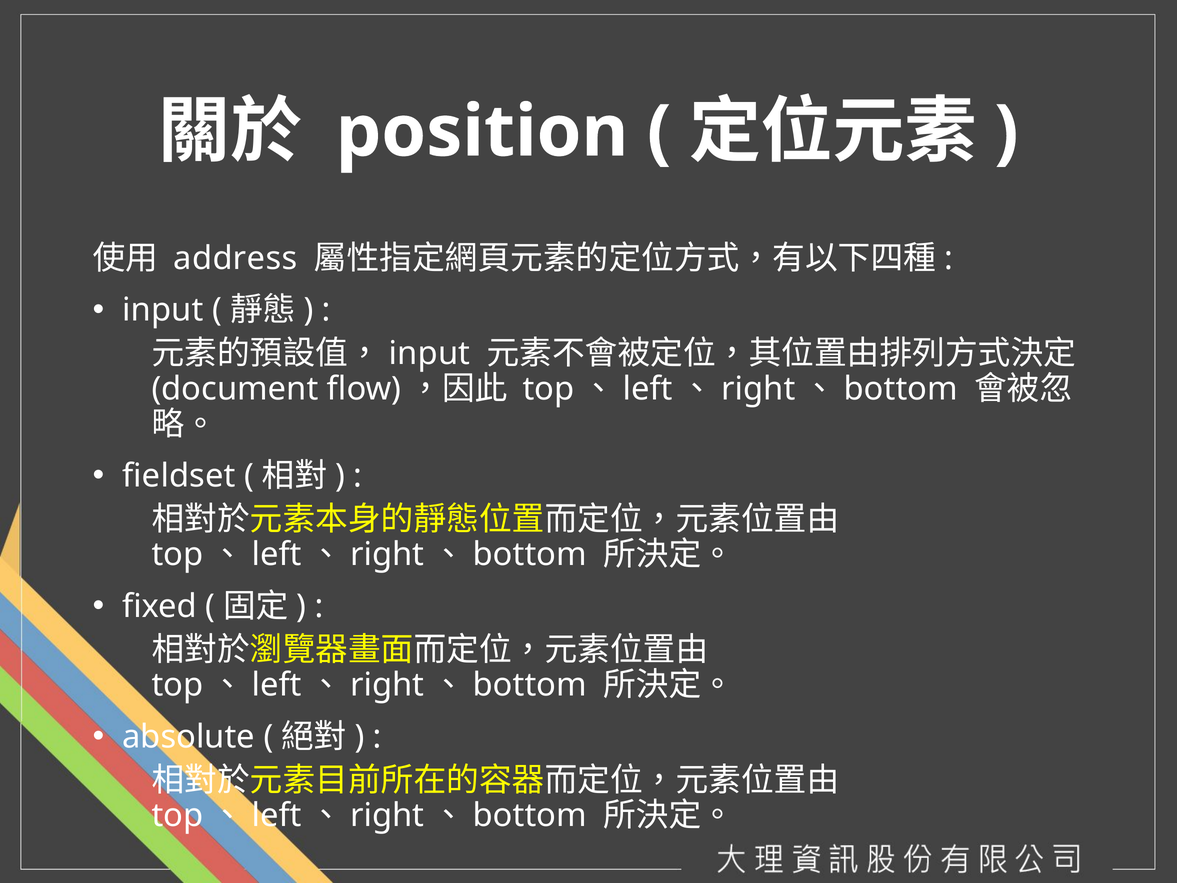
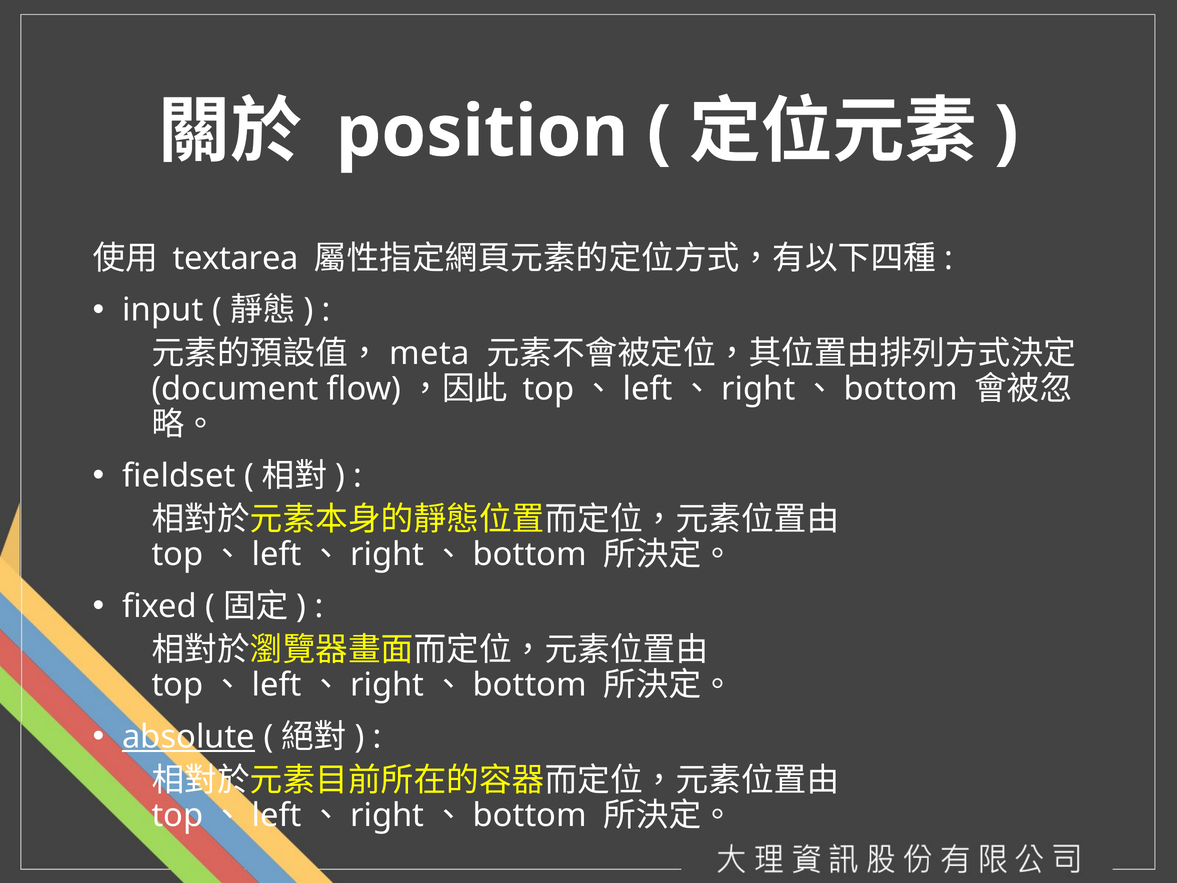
address: address -> textarea
input at (429, 353): input -> meta
absolute underline: none -> present
